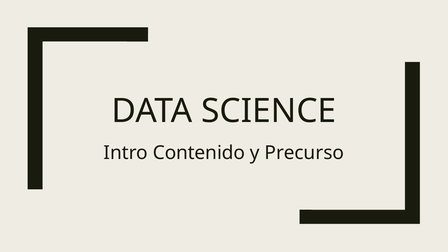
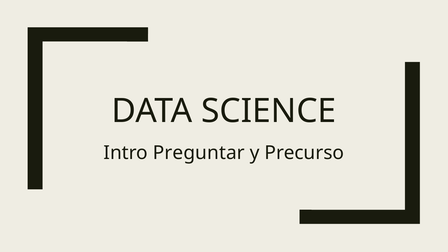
Contenido: Contenido -> Preguntar
